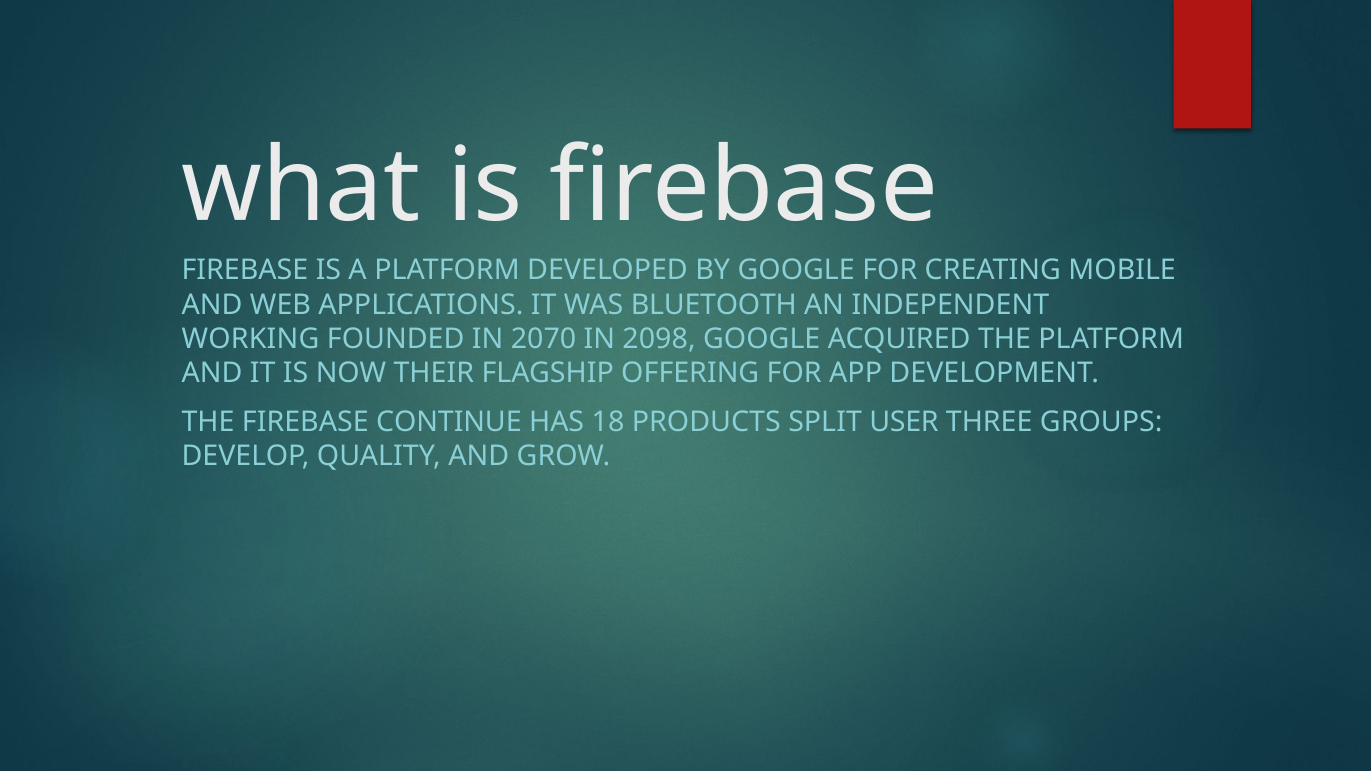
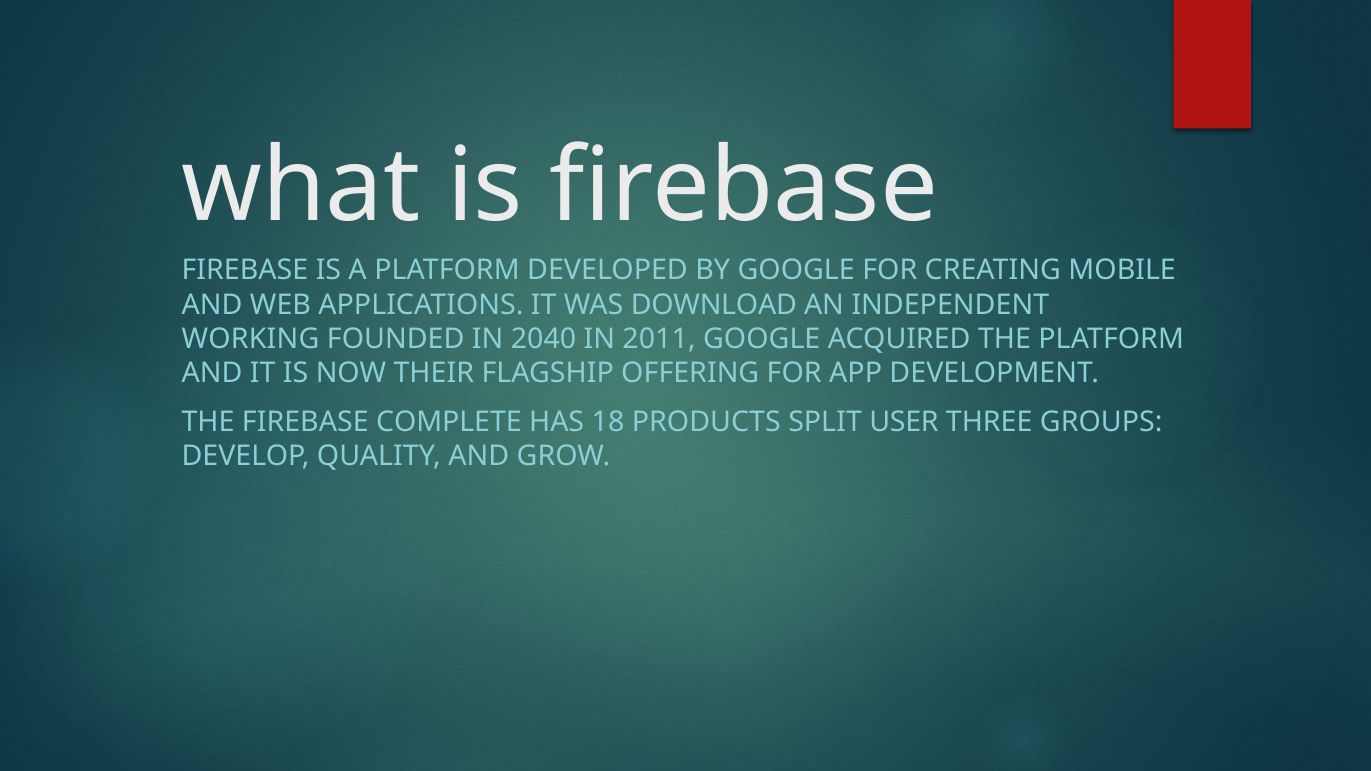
BLUETOOTH: BLUETOOTH -> DOWNLOAD
2070: 2070 -> 2040
2098: 2098 -> 2011
CONTINUE: CONTINUE -> COMPLETE
